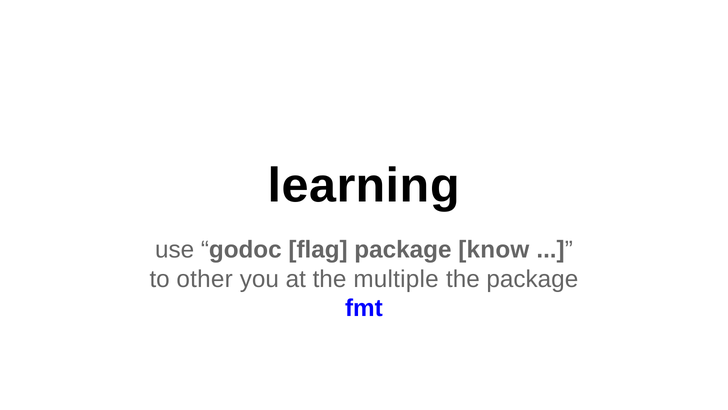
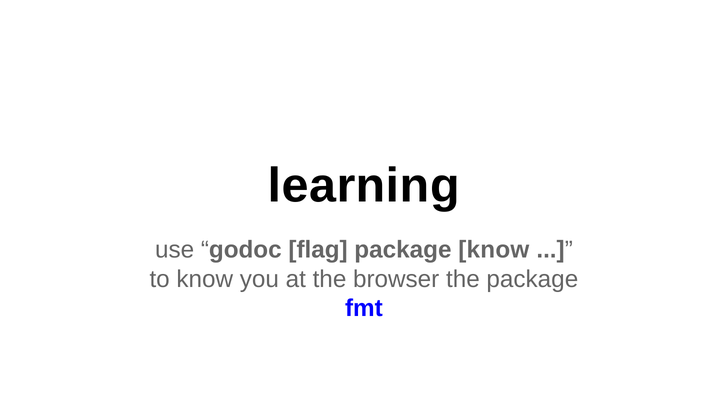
to other: other -> know
multiple: multiple -> browser
